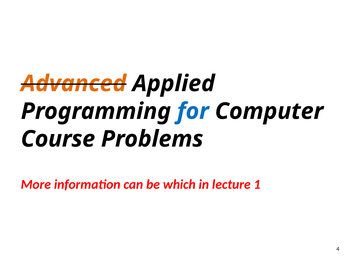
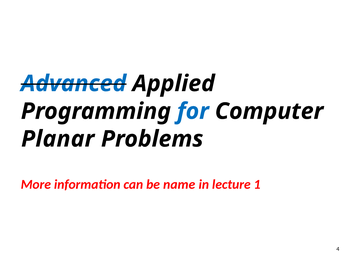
Advanced colour: orange -> blue
Course: Course -> Planar
which: which -> name
